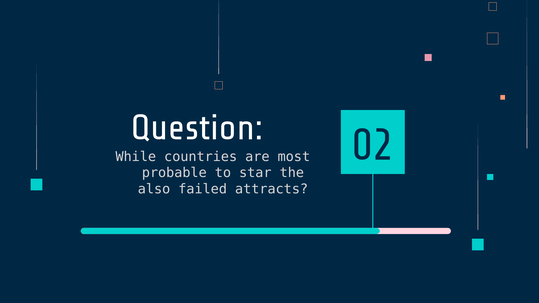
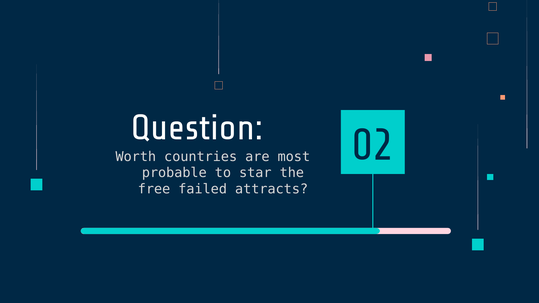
While: While -> Worth
also: also -> free
